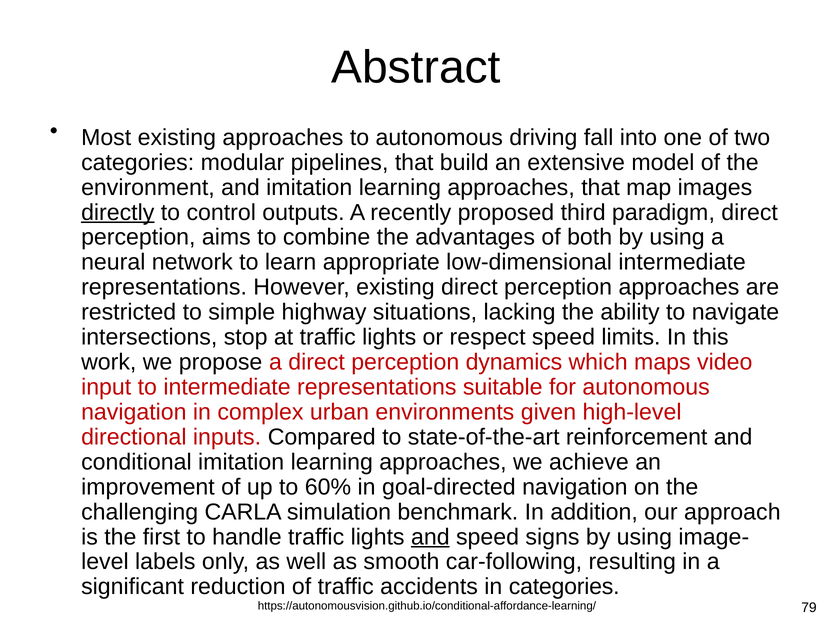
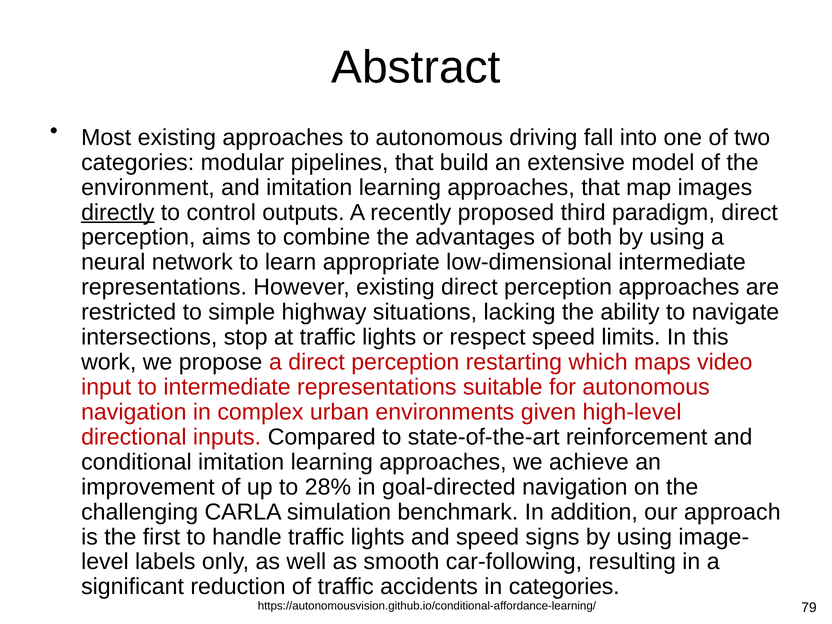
dynamics: dynamics -> restarting
60%: 60% -> 28%
and at (430, 537) underline: present -> none
